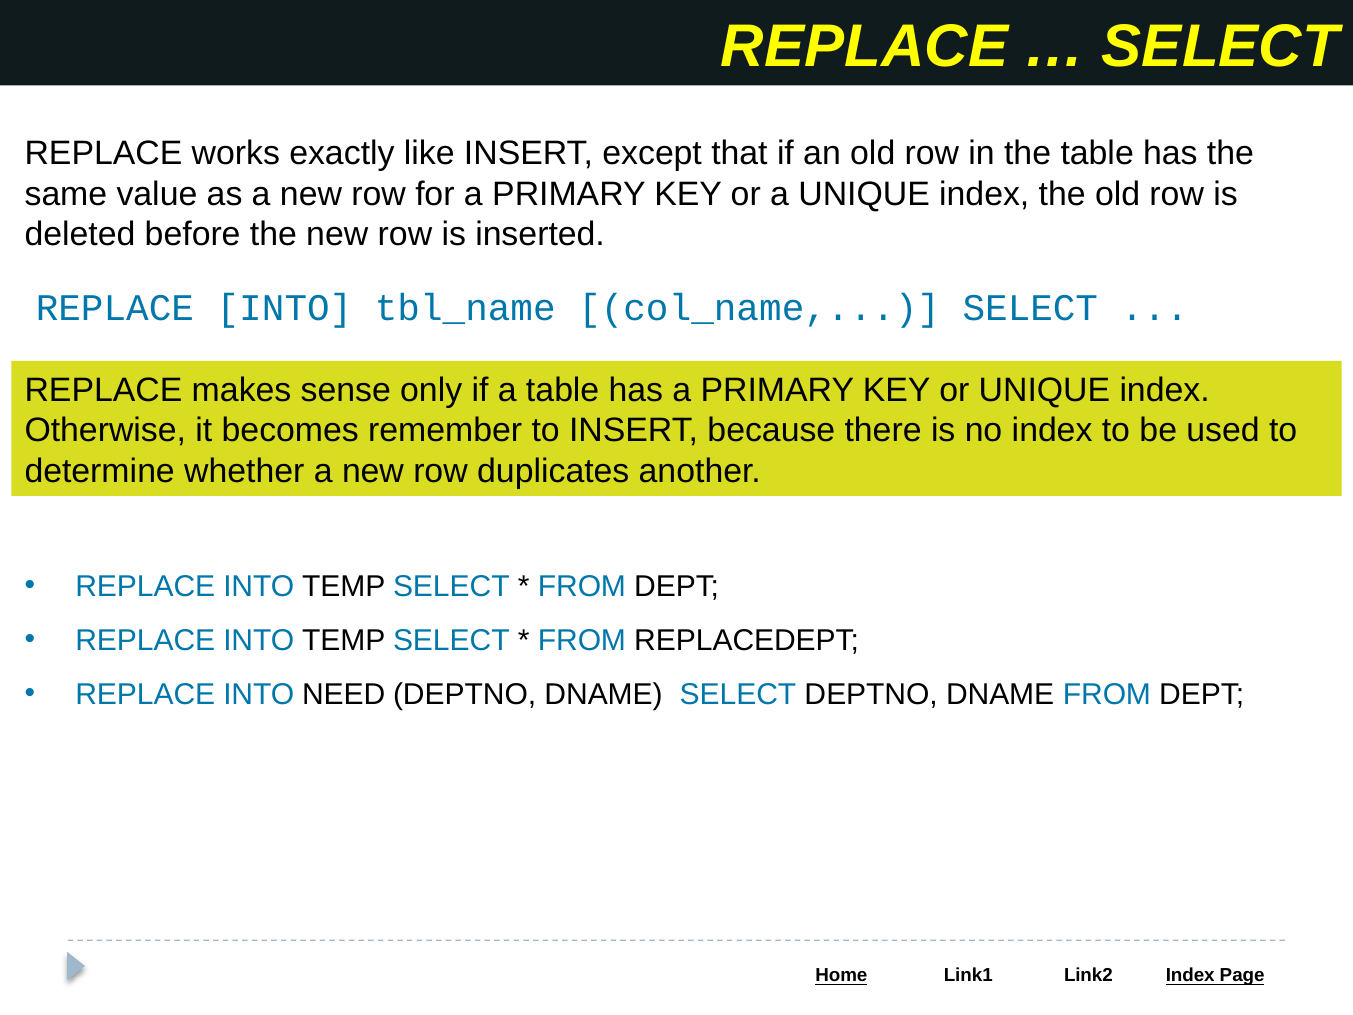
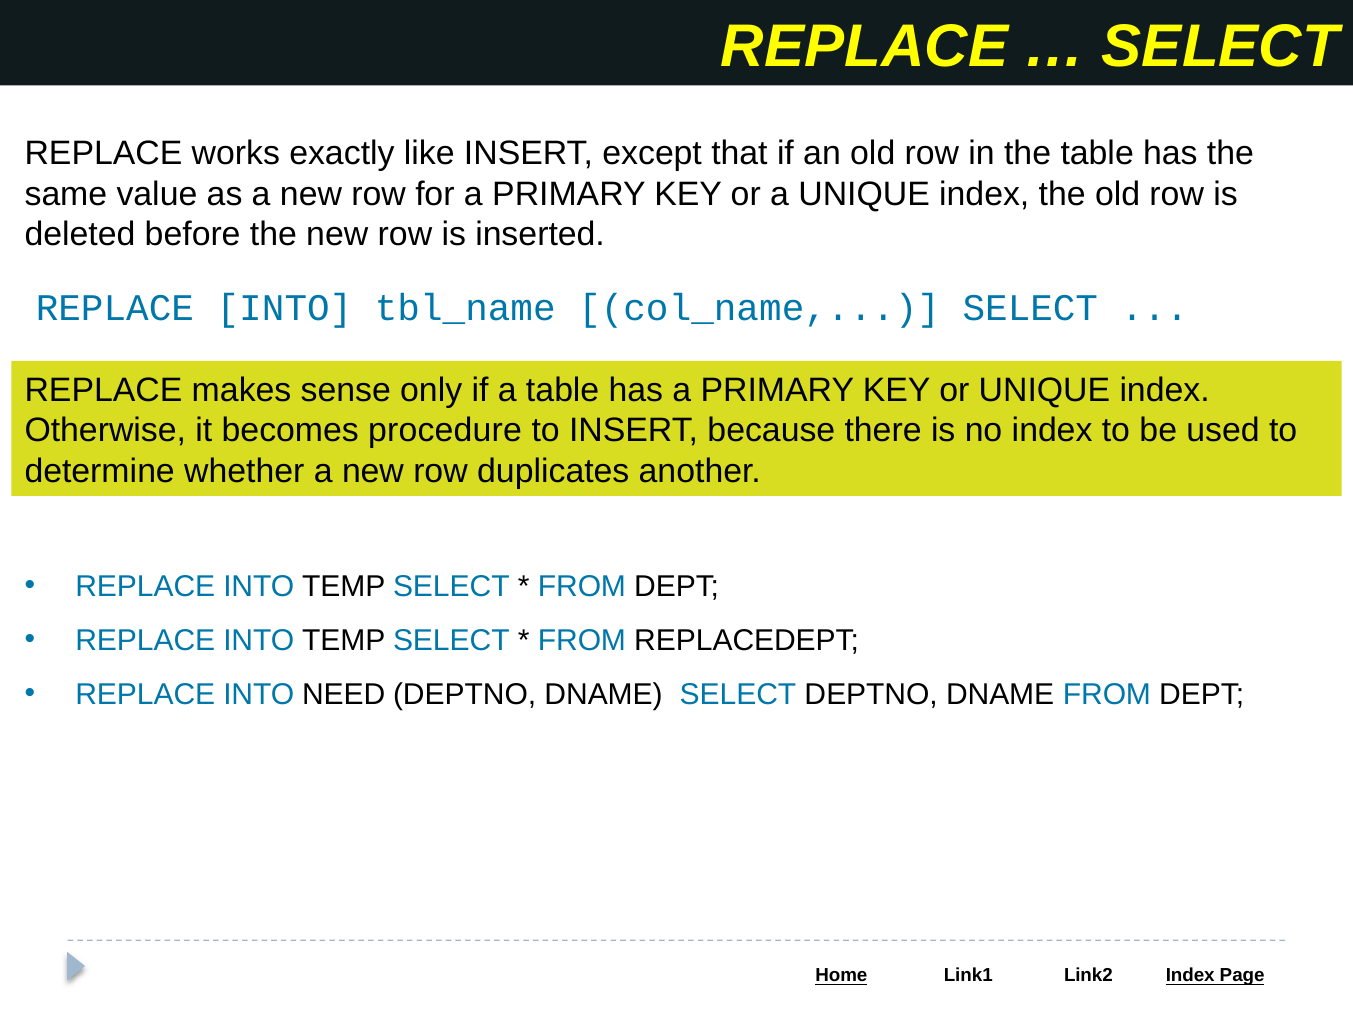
remember: remember -> procedure
